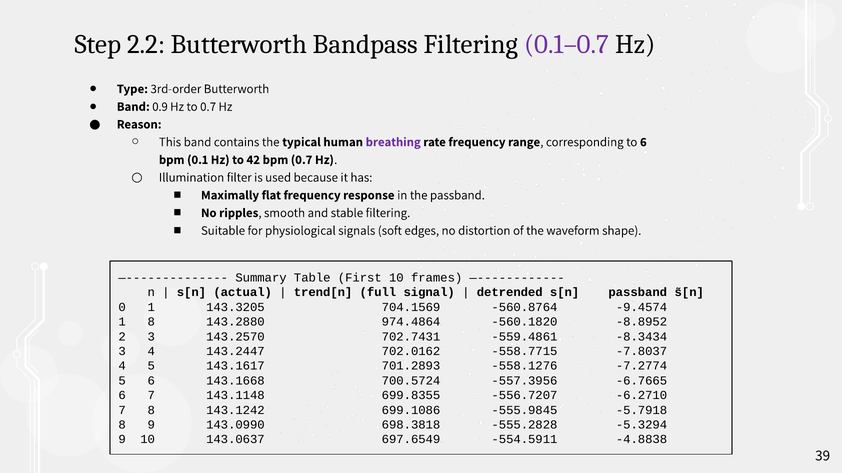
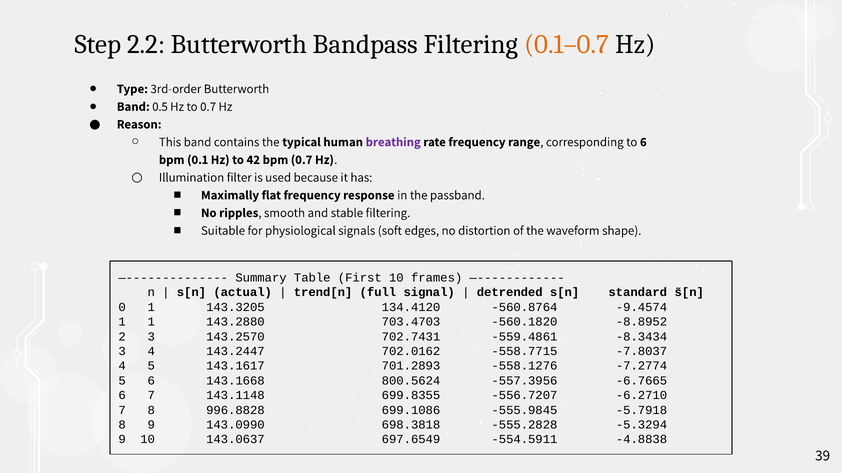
0.1–0.7 colour: purple -> orange
0.9: 0.9 -> 0.5
s[n passband: passband -> standard
704.1569: 704.1569 -> 134.4120
1 8: 8 -> 1
974.4864: 974.4864 -> 703.4703
700.5724: 700.5724 -> 800.5624
143.1242: 143.1242 -> 996.8828
